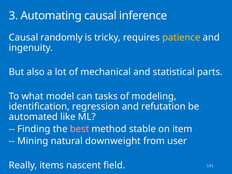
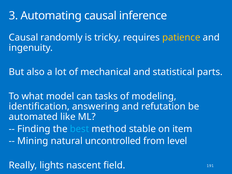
regression: regression -> answering
best colour: pink -> light blue
downweight: downweight -> uncontrolled
user: user -> level
items: items -> lights
